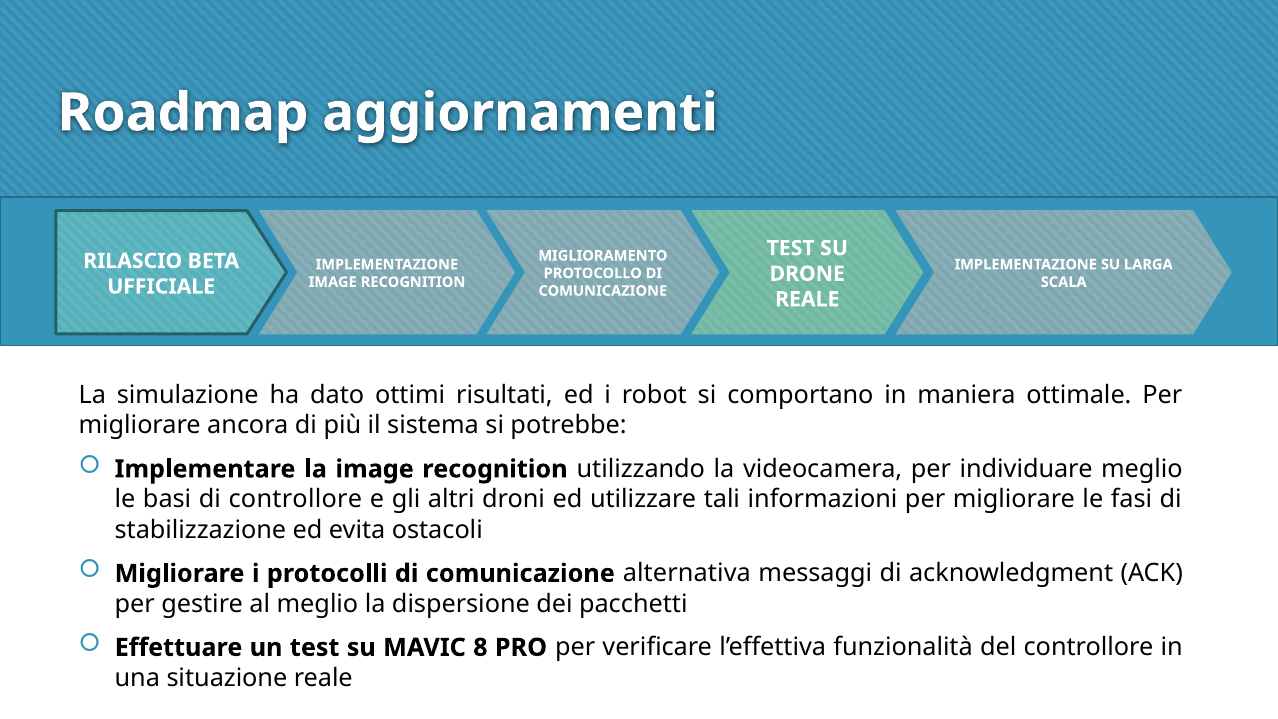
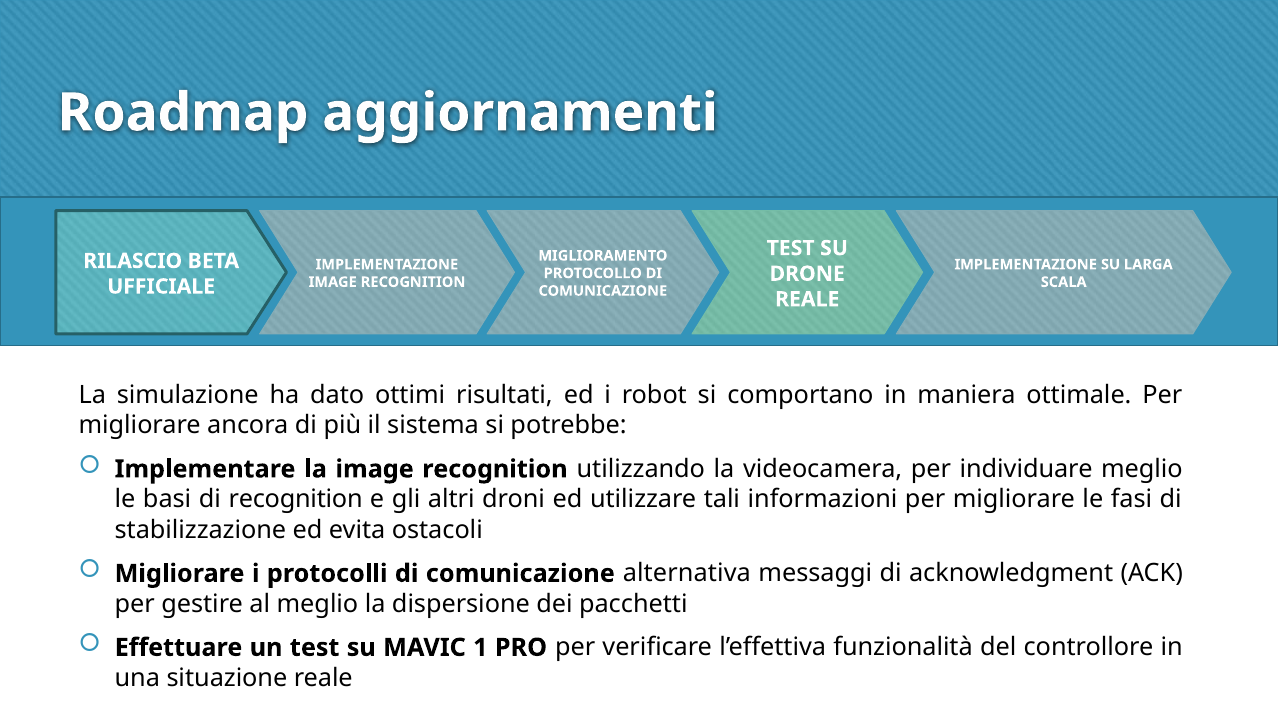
di controllore: controllore -> recognition
8: 8 -> 1
